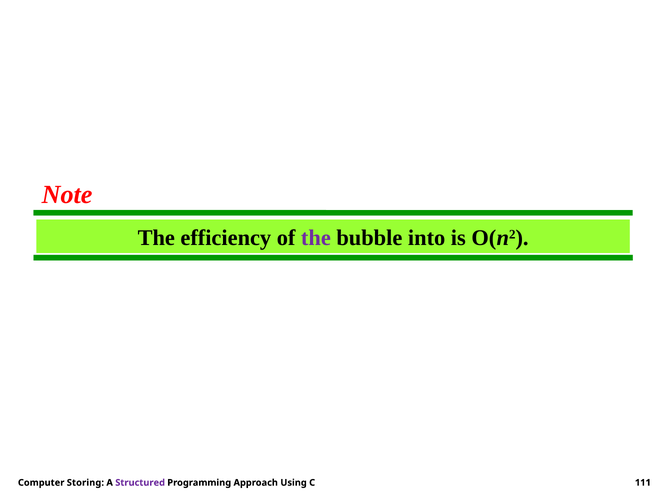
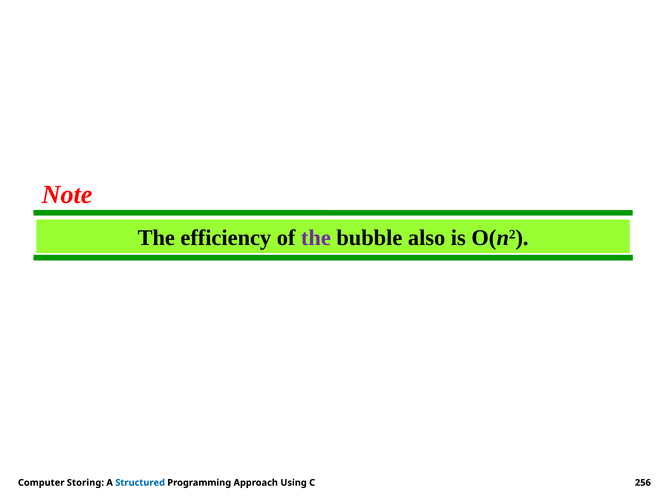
into: into -> also
Structured colour: purple -> blue
111: 111 -> 256
